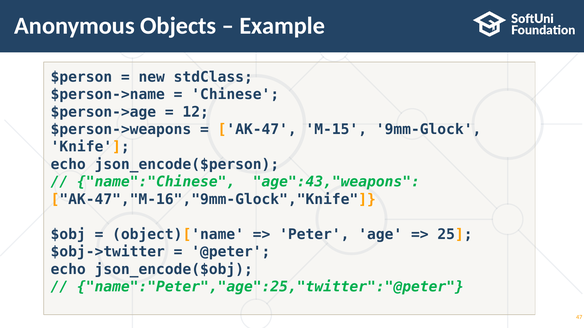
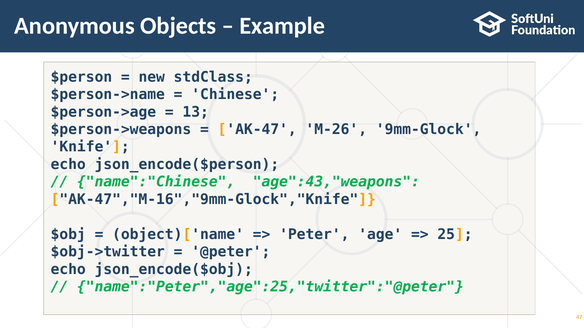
12: 12 -> 13
M-15: M-15 -> M-26
